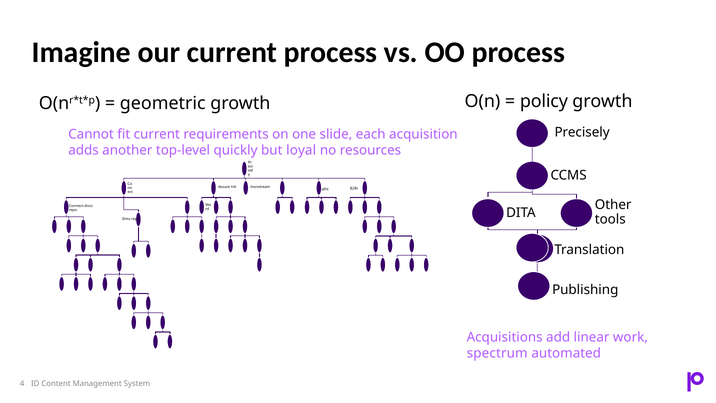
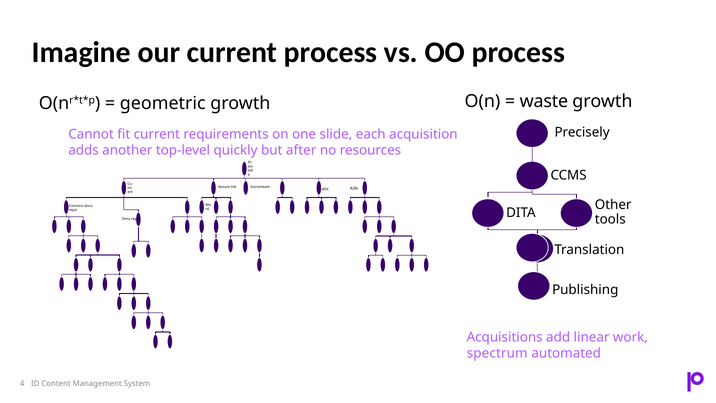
policy: policy -> waste
loyal: loyal -> after
